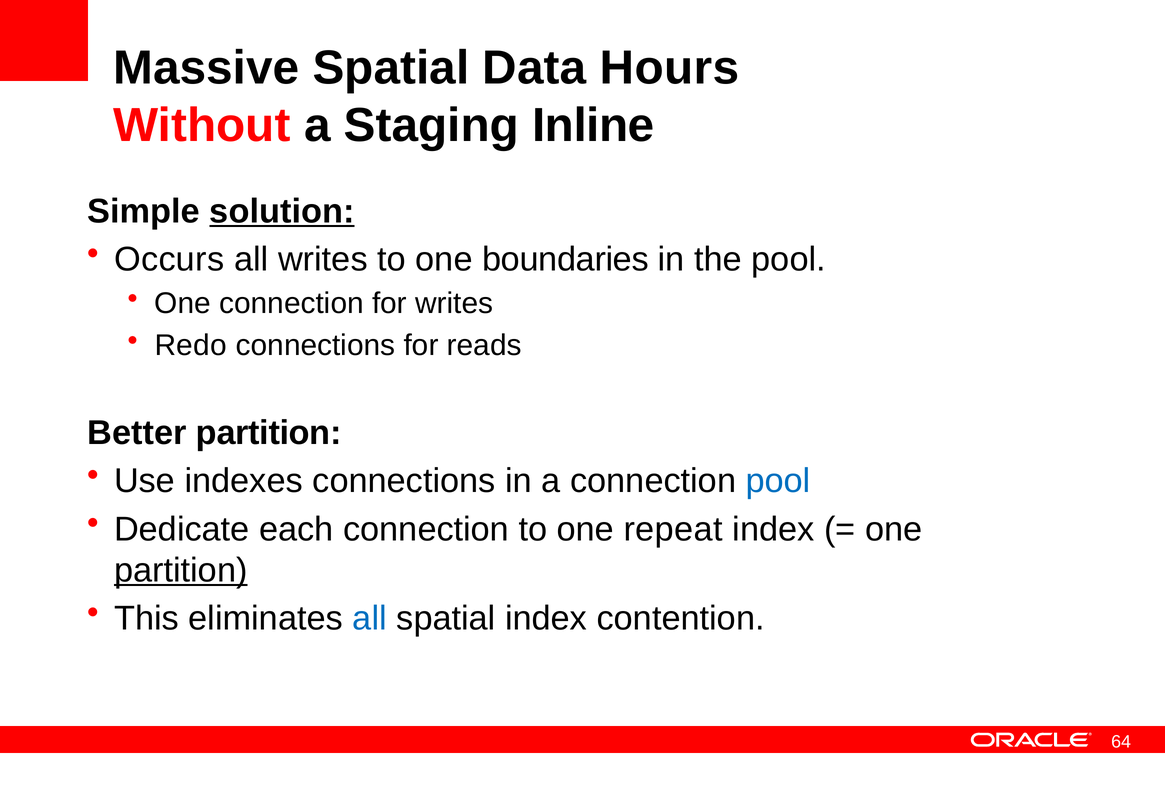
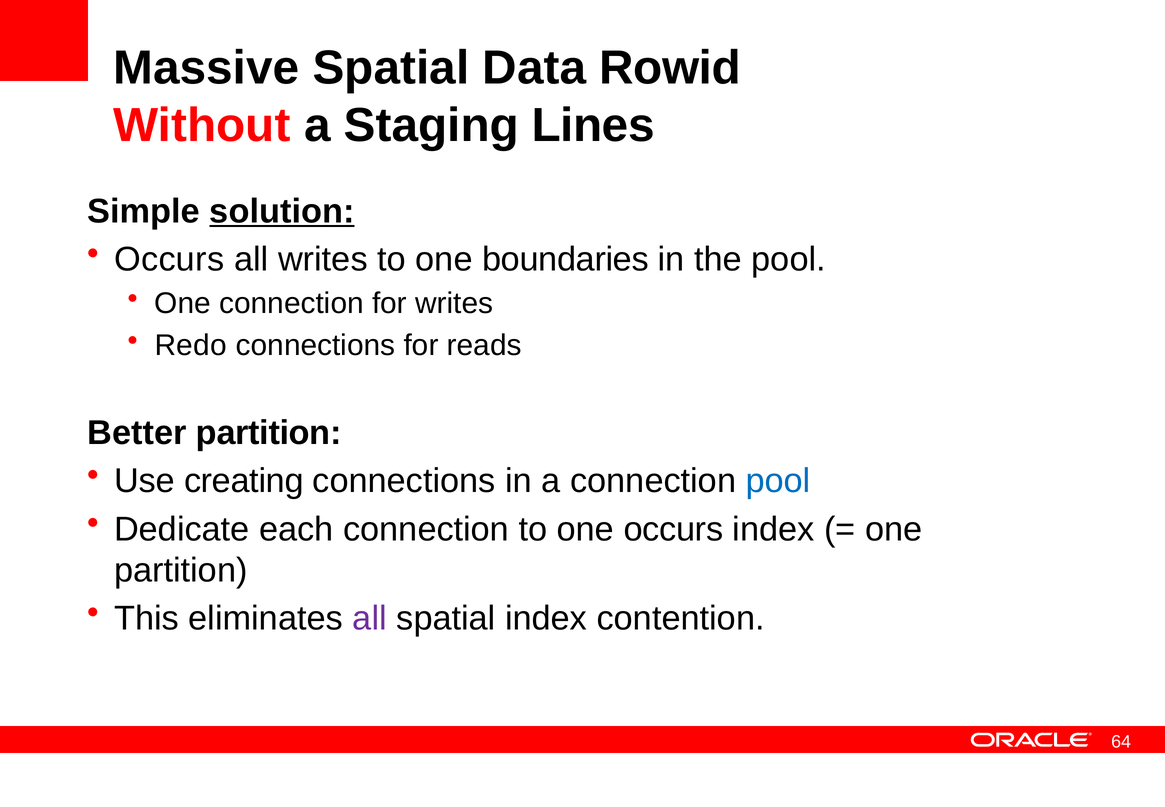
Hours: Hours -> Rowid
Inline: Inline -> Lines
indexes: indexes -> creating
one repeat: repeat -> occurs
partition at (181, 570) underline: present -> none
all at (370, 618) colour: blue -> purple
